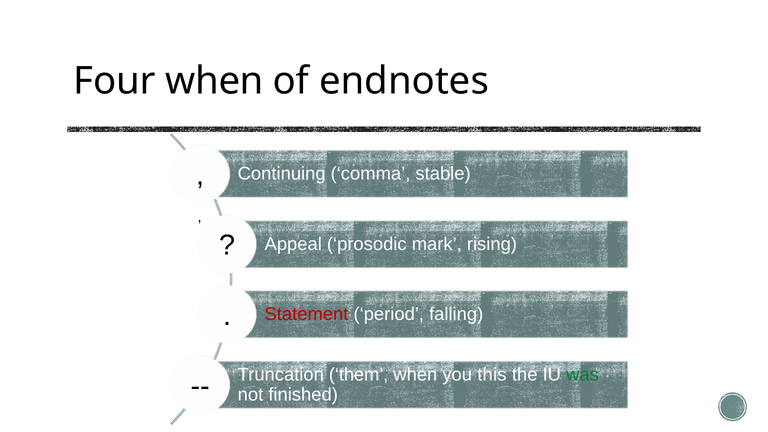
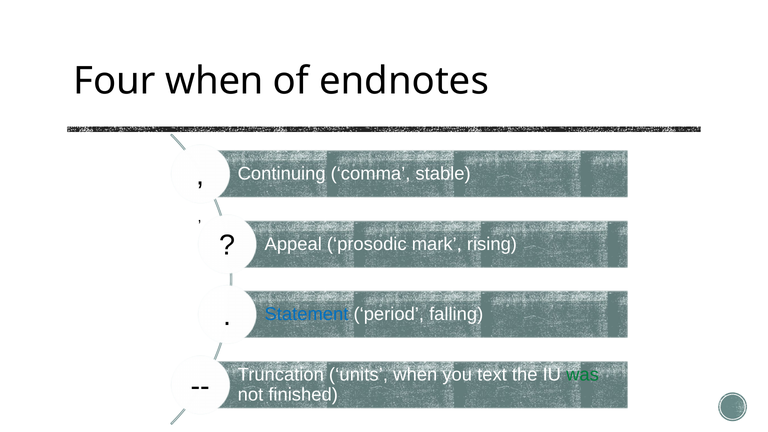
Statement colour: red -> blue
them: them -> units
this: this -> text
